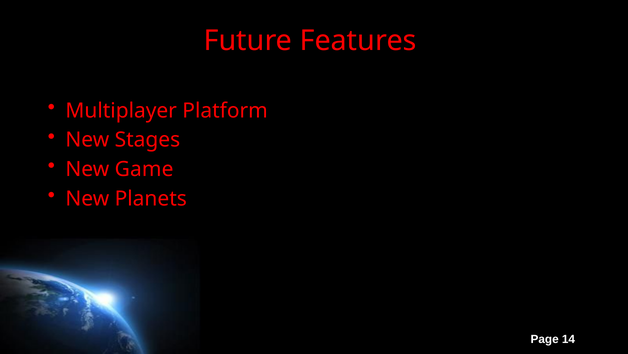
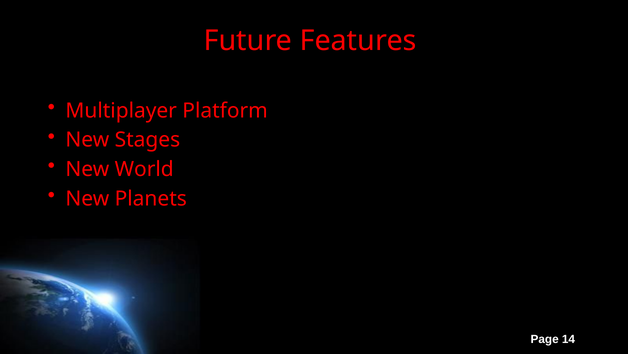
Game: Game -> World
